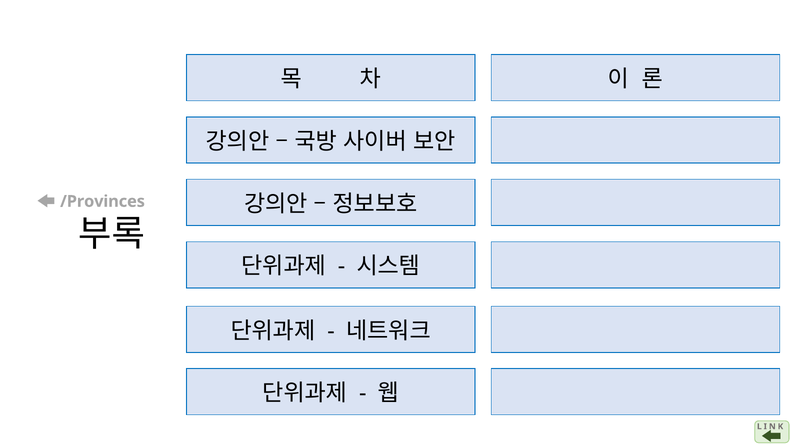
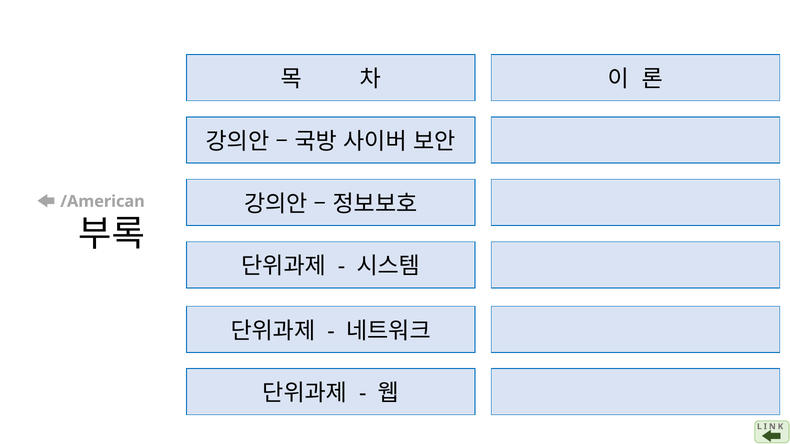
/Provinces: /Provinces -> /American
